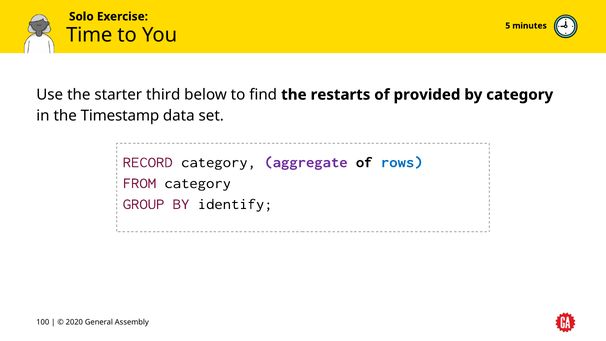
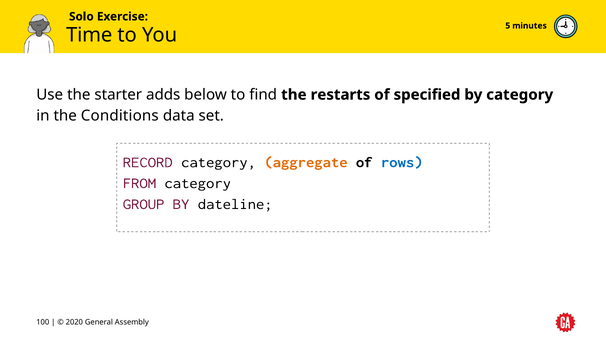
third: third -> adds
provided: provided -> specified
Timestamp: Timestamp -> Conditions
aggregate colour: purple -> orange
identify: identify -> dateline
